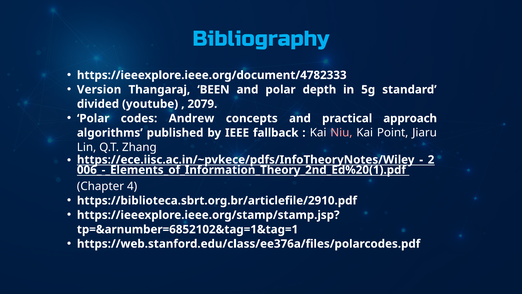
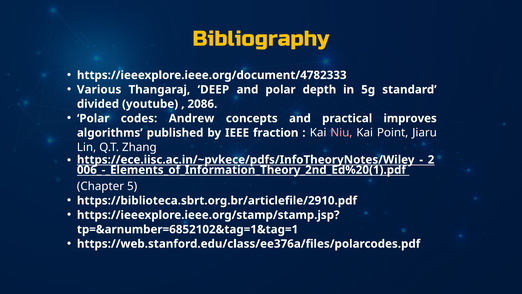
Bibliography colour: light blue -> yellow
Version: Version -> Various
BEEN: BEEN -> DEEP
2079: 2079 -> 2086
approach: approach -> improves
fallback: fallback -> fraction
4: 4 -> 5
